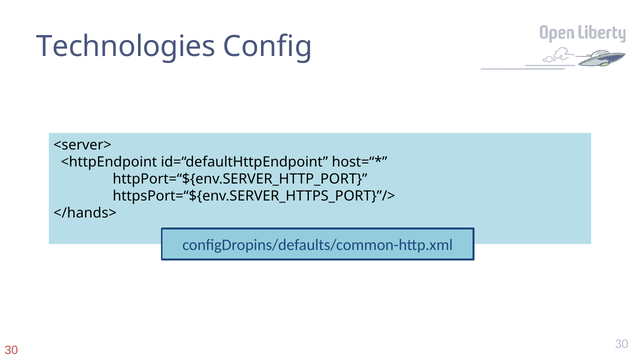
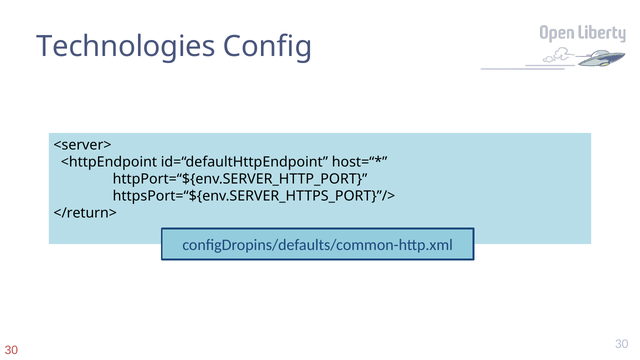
</hands>: </hands> -> </return>
